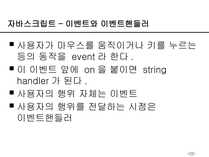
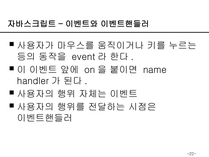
string: string -> name
